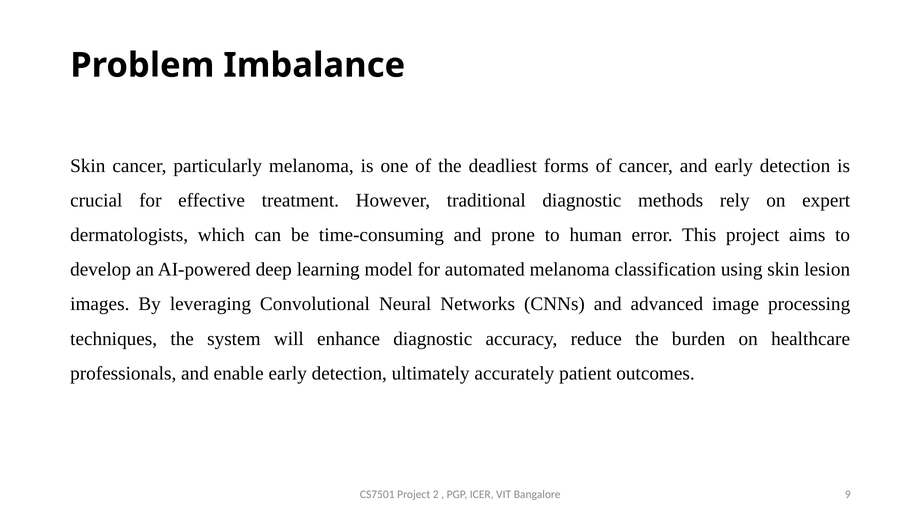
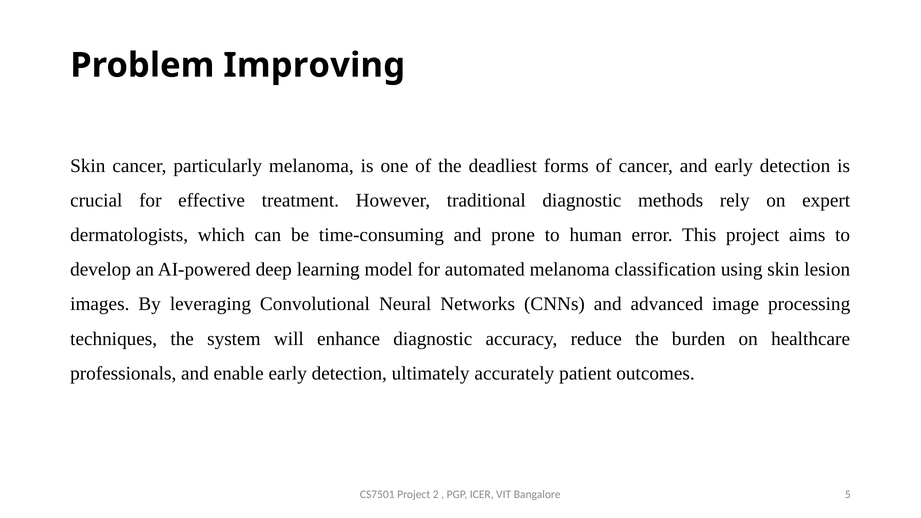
Imbalance: Imbalance -> Improving
9: 9 -> 5
